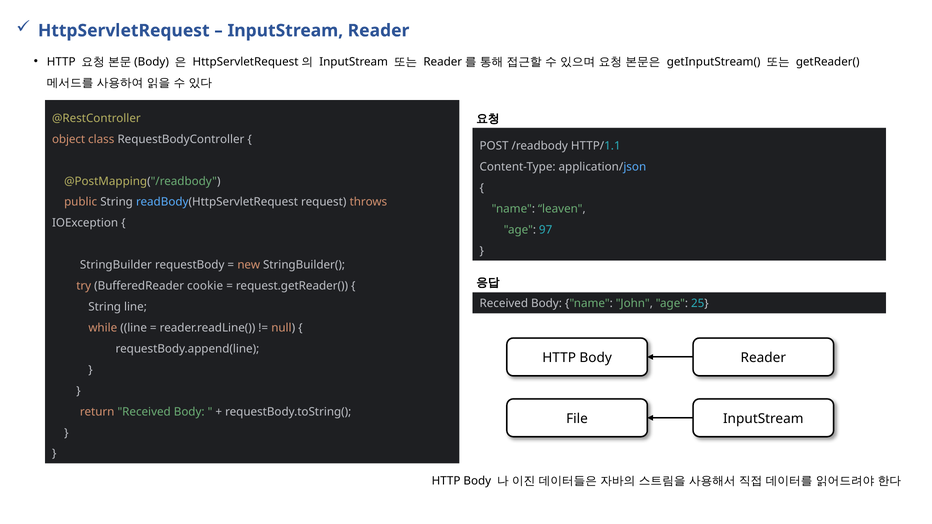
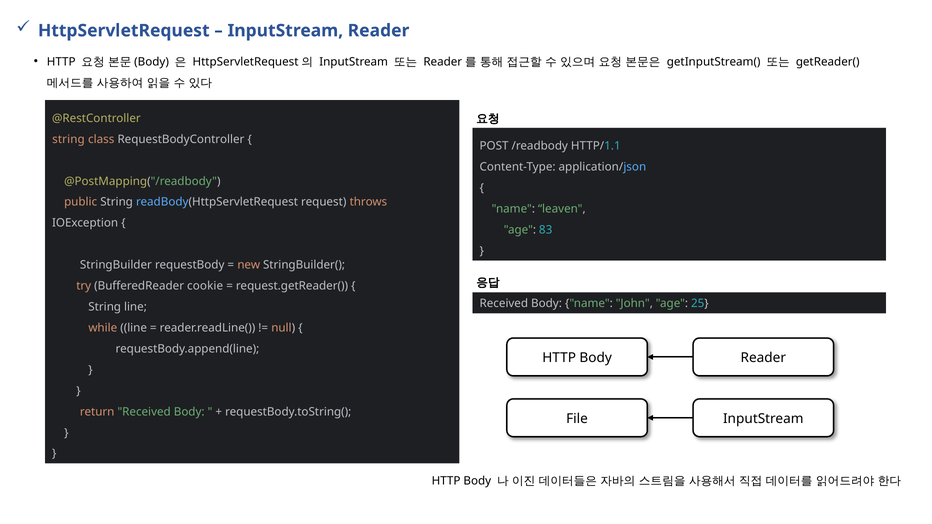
object at (69, 139): object -> string
97: 97 -> 83
